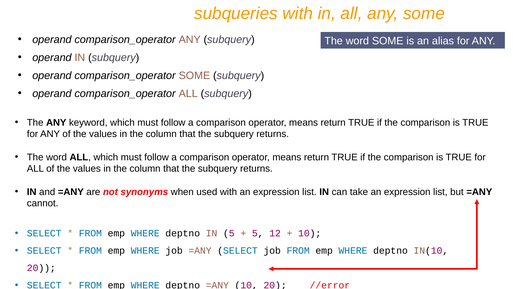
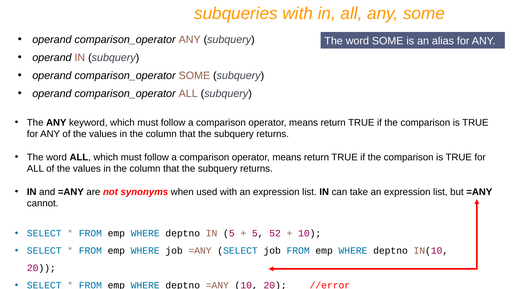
12: 12 -> 52
